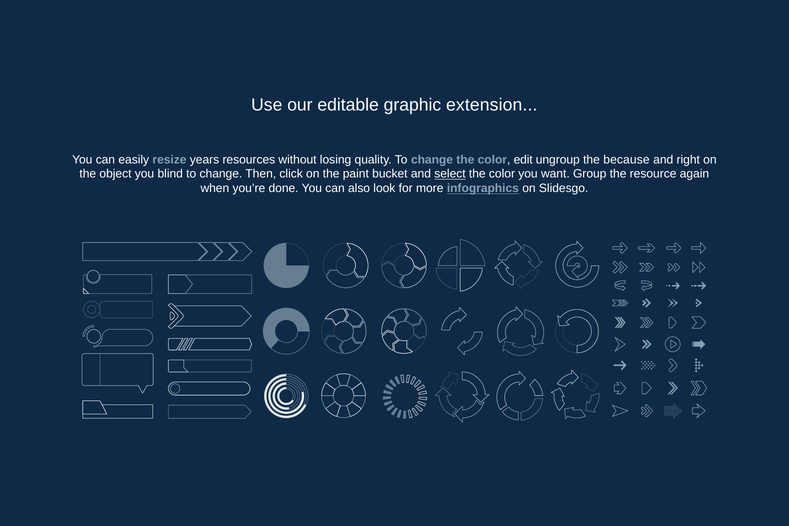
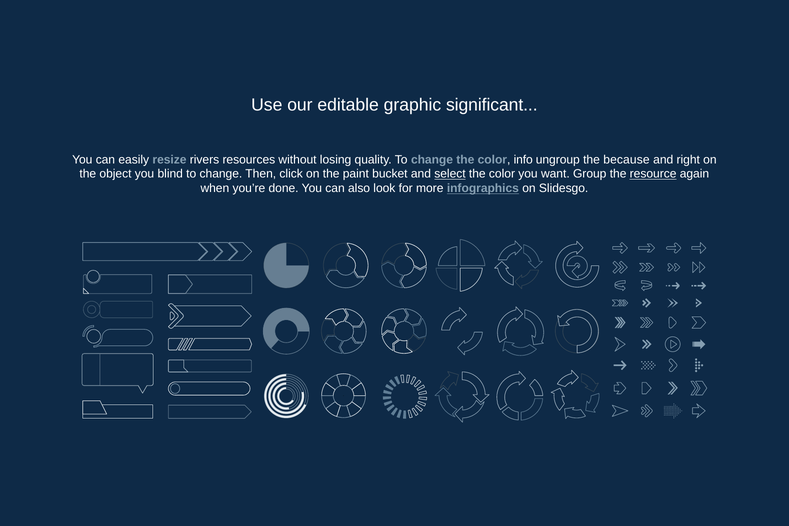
extension: extension -> significant
years: years -> rivers
edit: edit -> info
resource underline: none -> present
